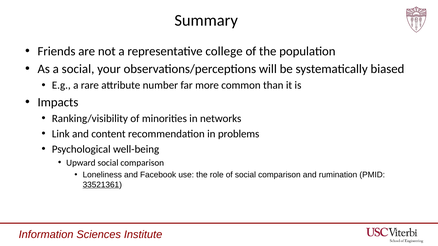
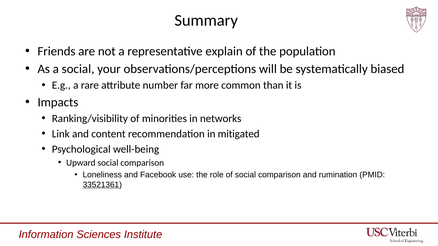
college: college -> explain
problems: problems -> mitigated
